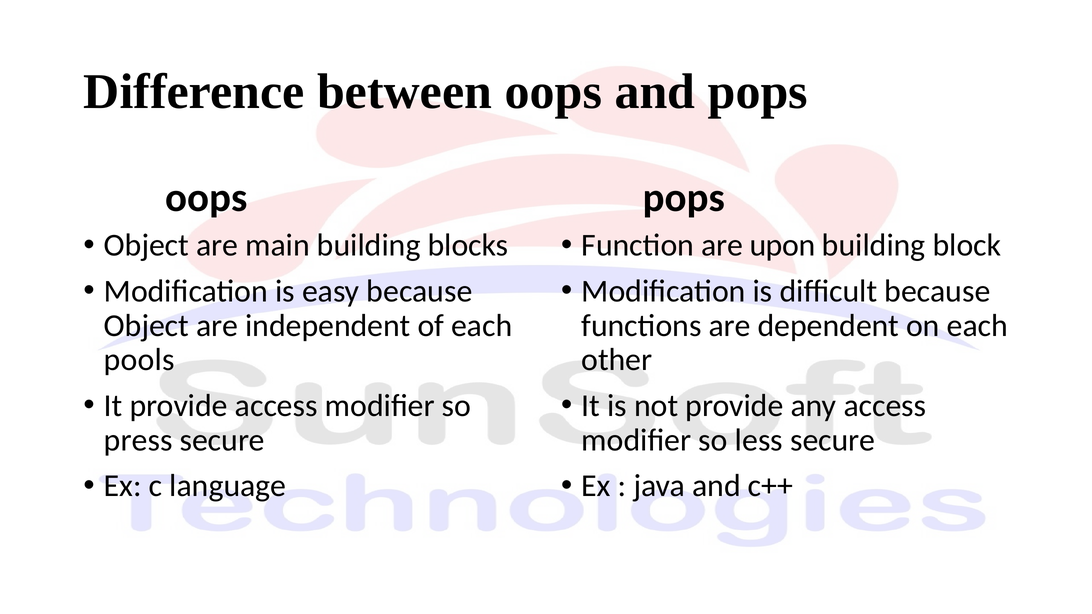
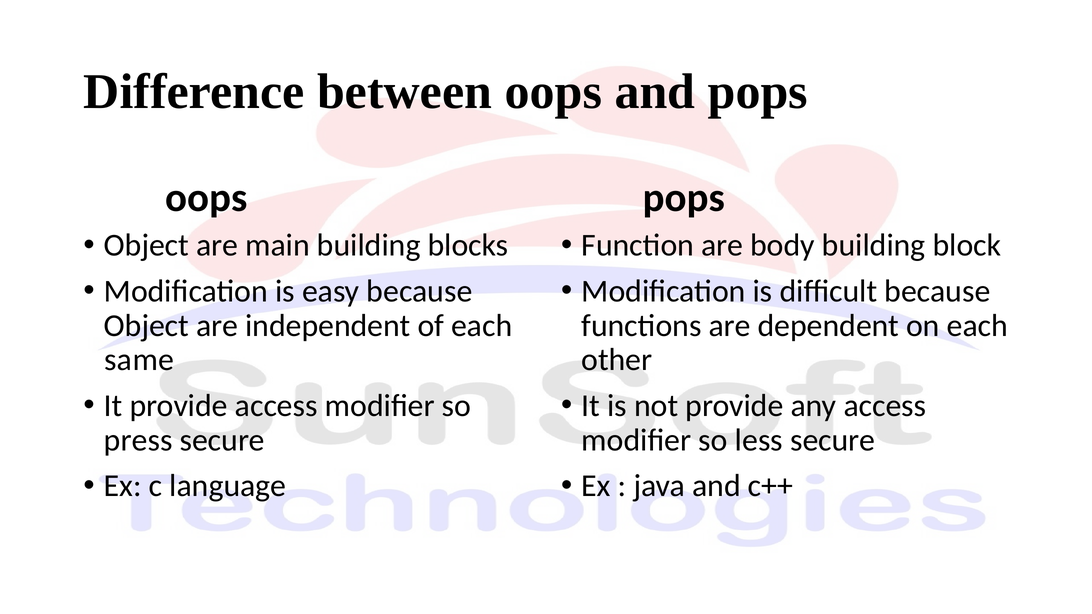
upon: upon -> body
pools: pools -> same
